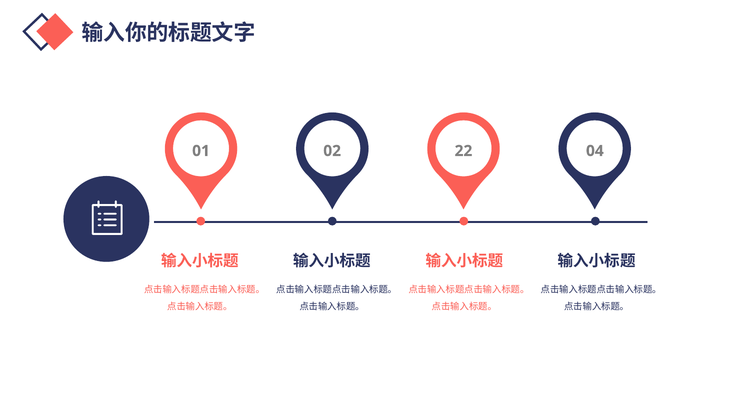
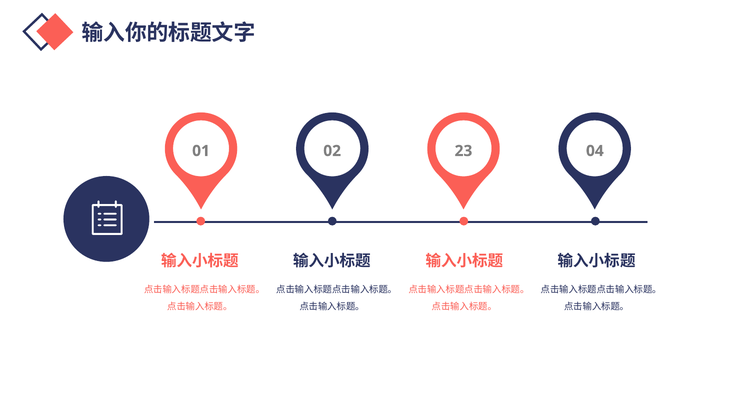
22: 22 -> 23
